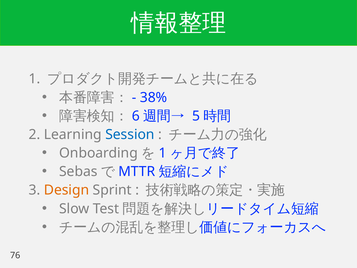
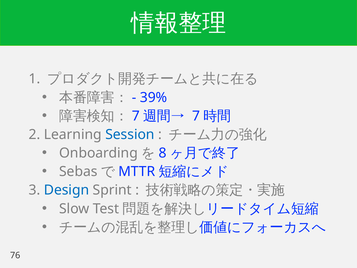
38%: 38% -> 39%
6 at (136, 116): 6 -> 7
5 at (196, 116): 5 -> 7
1 at (163, 153): 1 -> 8
Design colour: orange -> blue
